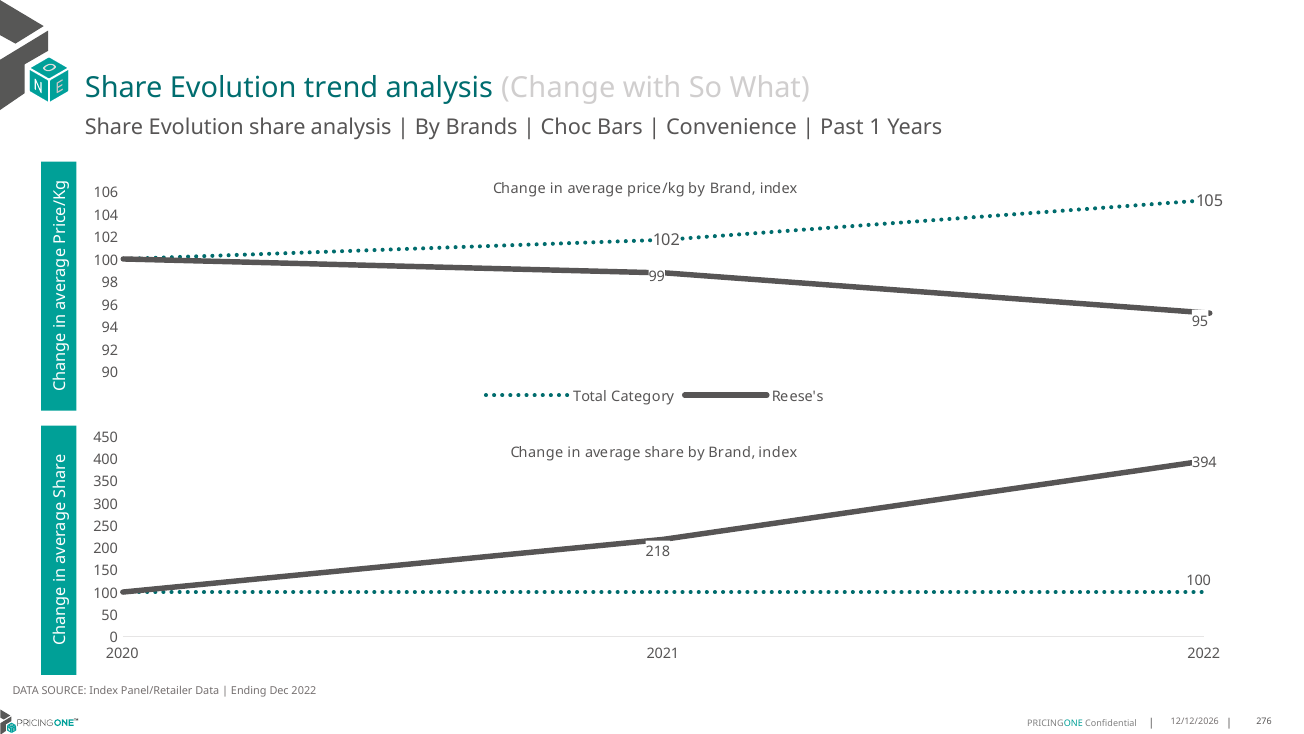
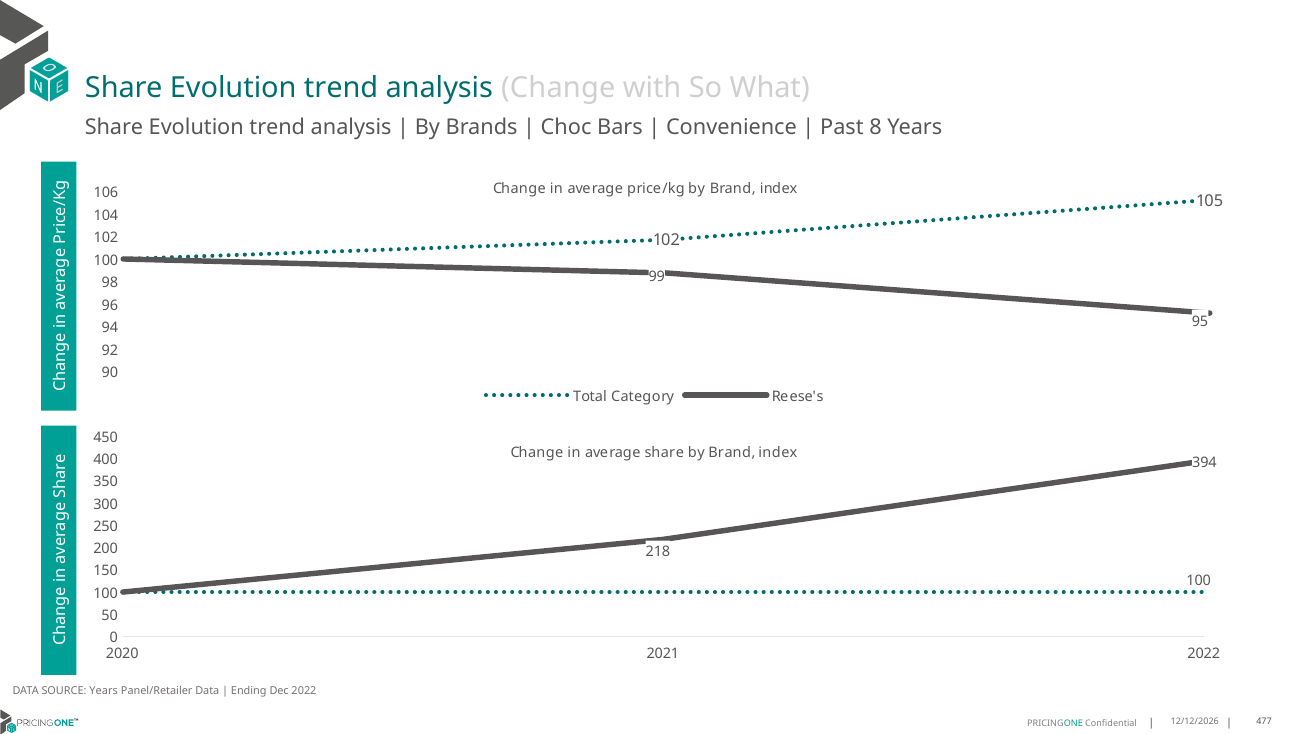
share at (277, 127): share -> trend
1: 1 -> 8
SOURCE Index: Index -> Years
276: 276 -> 477
